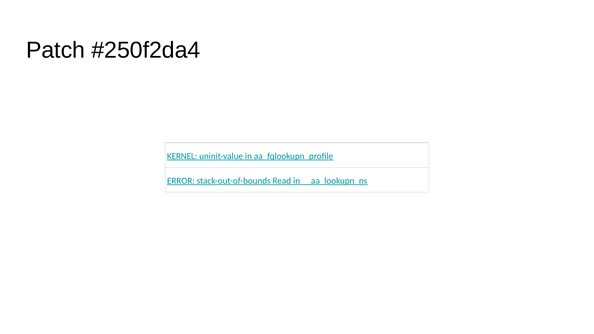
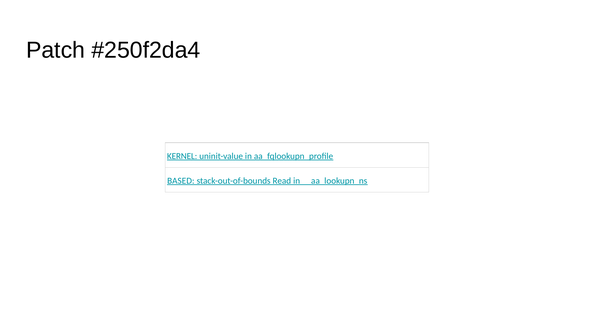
ERROR: ERROR -> BASED
